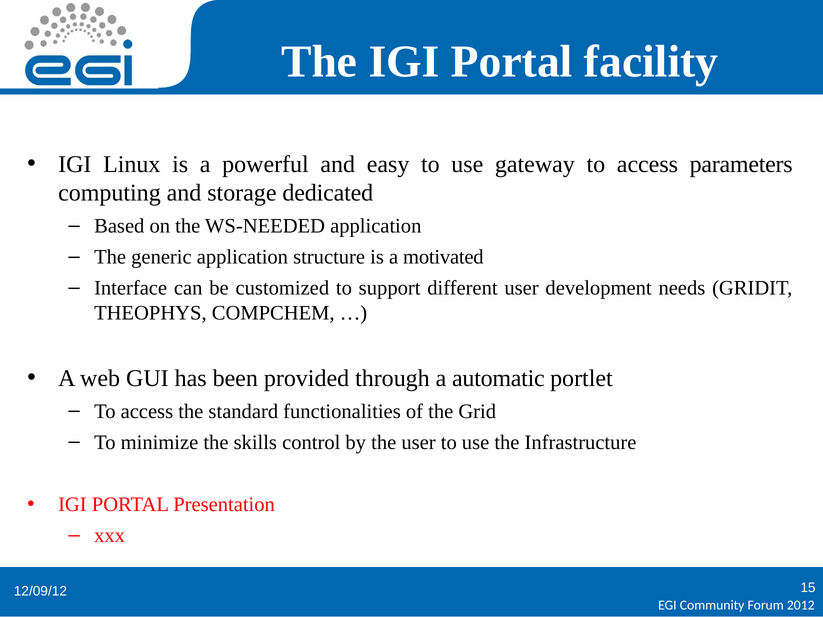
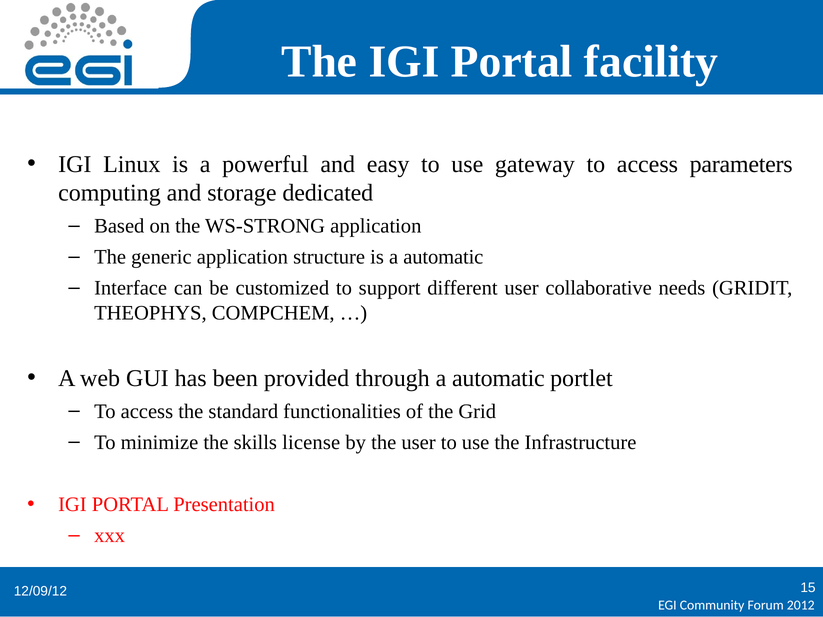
WS-NEEDED: WS-NEEDED -> WS-STRONG
is a motivated: motivated -> automatic
development: development -> collaborative
control: control -> license
